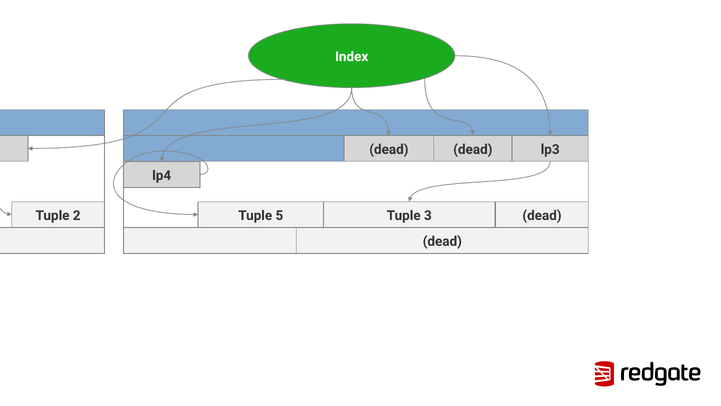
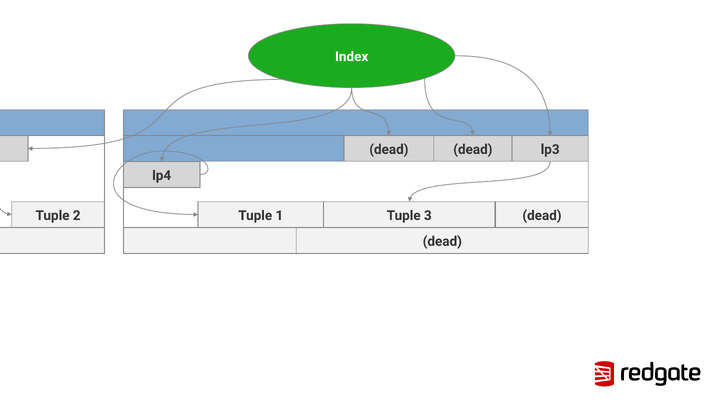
5 at (279, 215): 5 -> 1
